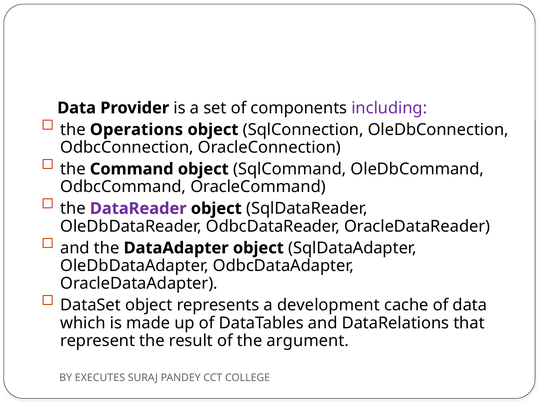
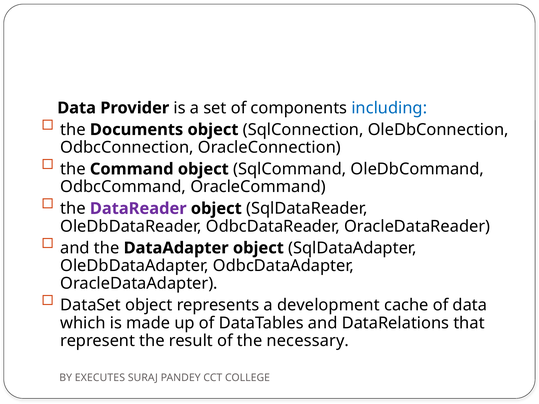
including colour: purple -> blue
Operations: Operations -> Documents
argument: argument -> necessary
